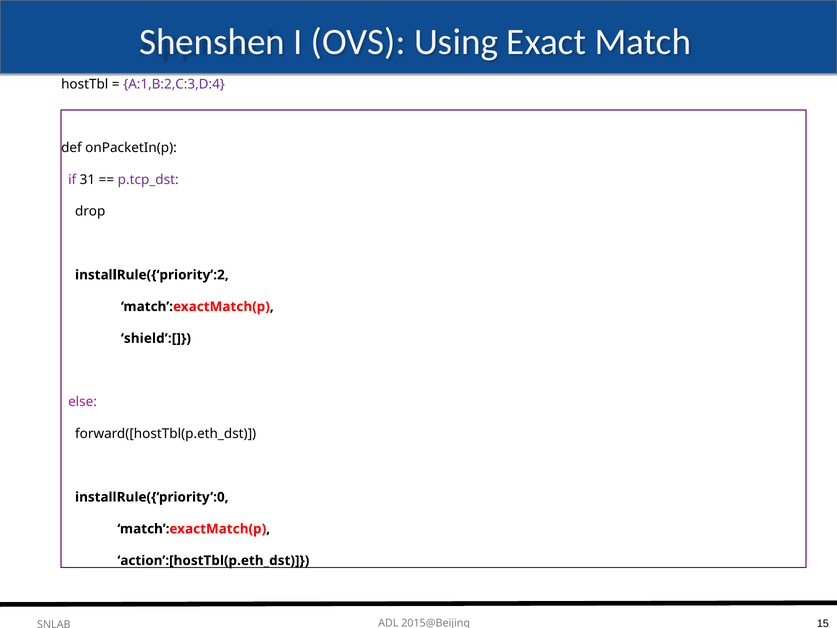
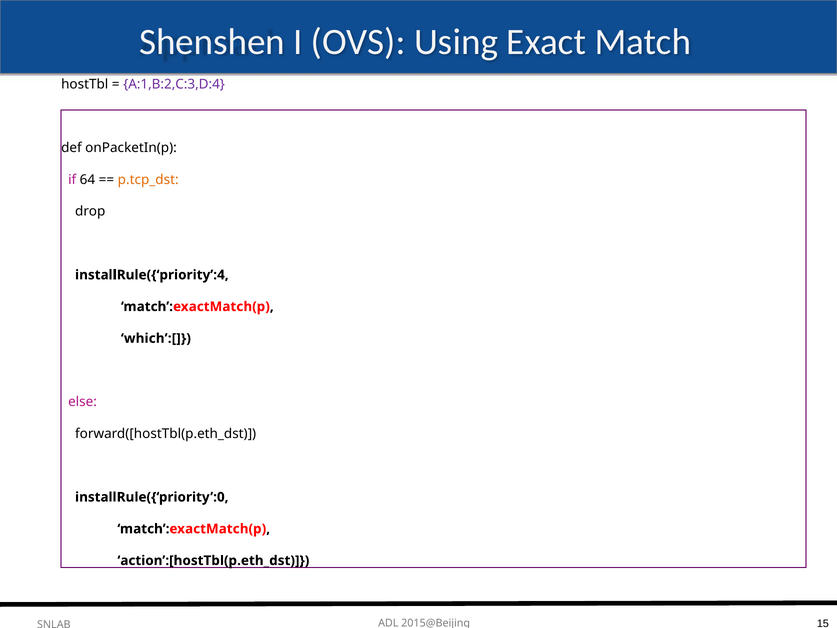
31: 31 -> 64
p.tcp_dst colour: purple -> orange
installRule({‘priority’:2: installRule({‘priority’:2 -> installRule({‘priority’:4
shield’:[: shield’:[ -> which’:[
